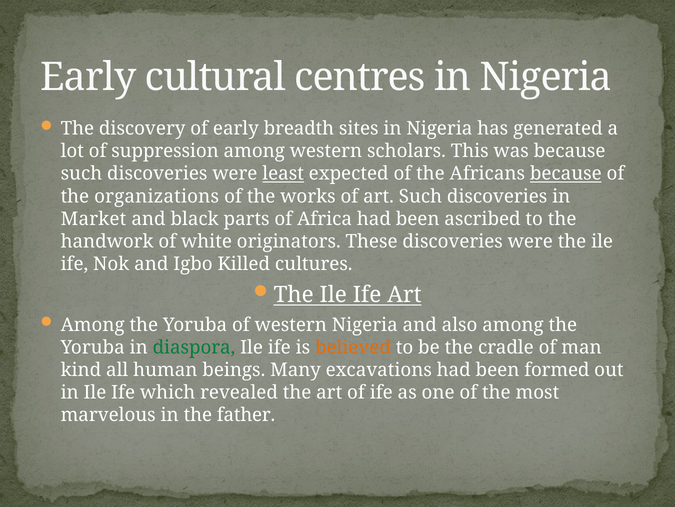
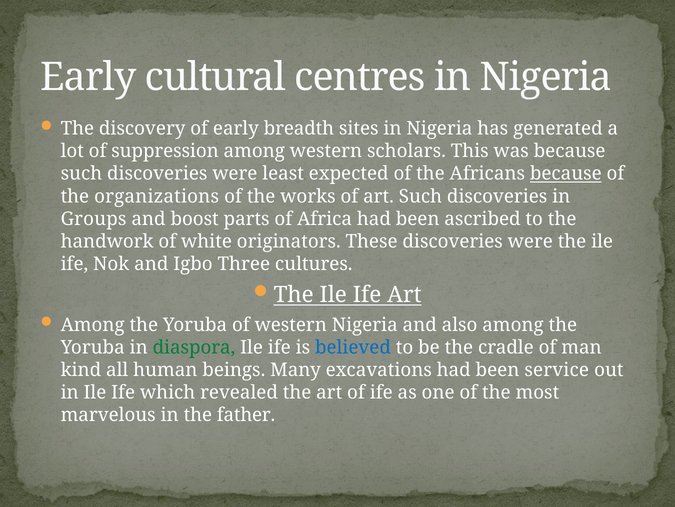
least underline: present -> none
Market: Market -> Groups
black: black -> boost
Killed: Killed -> Three
believed colour: orange -> blue
formed: formed -> service
